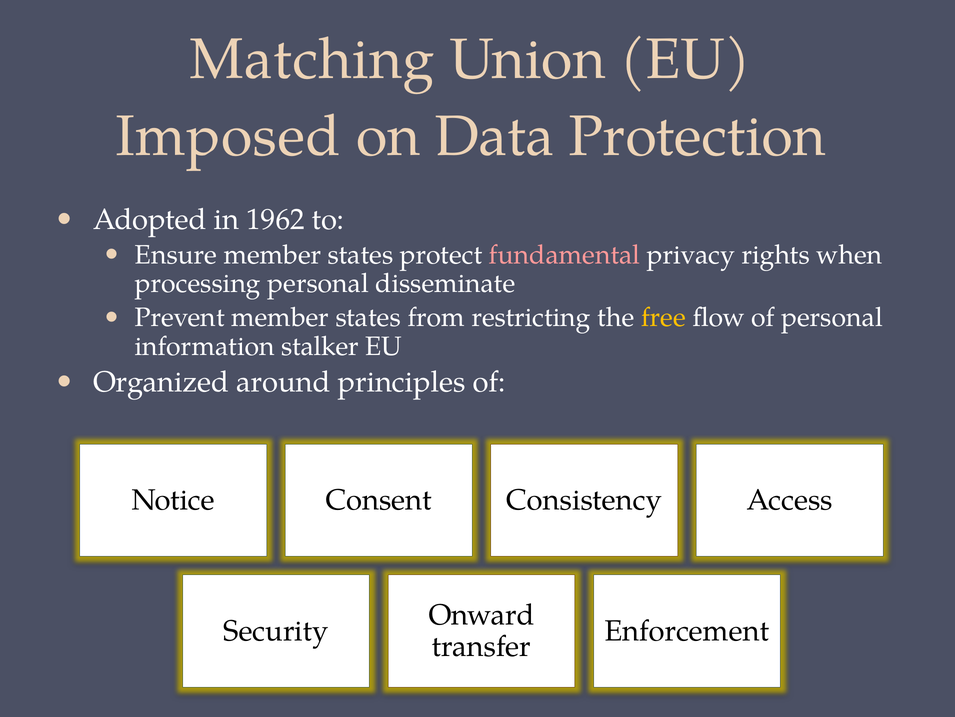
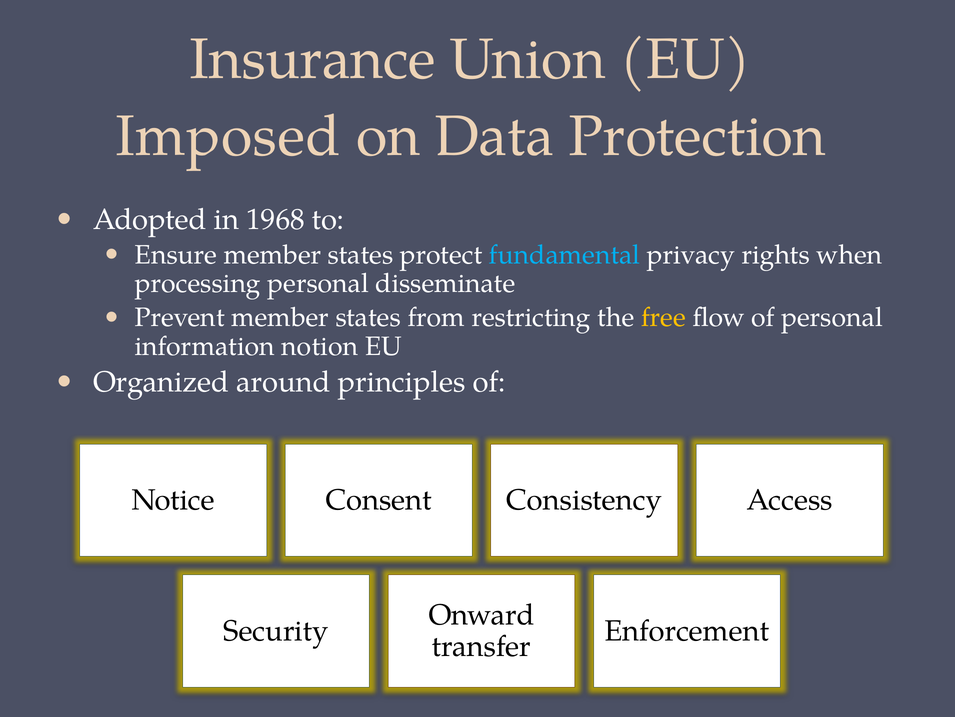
Matching: Matching -> Insurance
1962: 1962 -> 1968
fundamental colour: pink -> light blue
stalker: stalker -> notion
